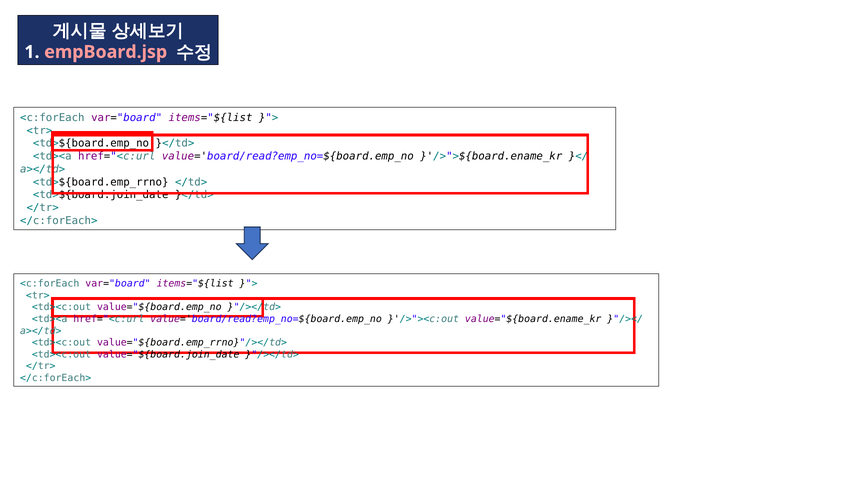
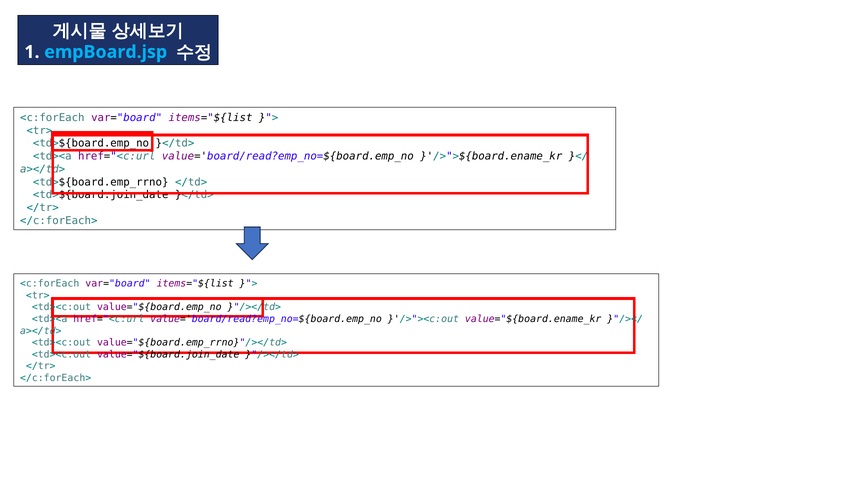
empBoard.jsp colour: pink -> light blue
